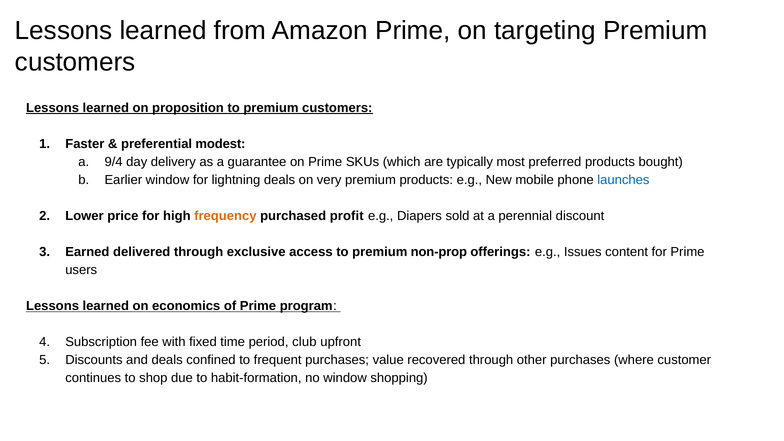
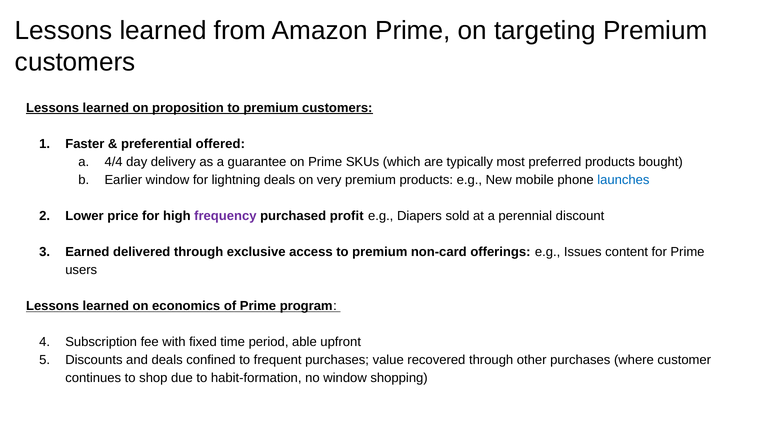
modest: modest -> offered
9/4: 9/4 -> 4/4
frequency colour: orange -> purple
non-prop: non-prop -> non-card
club: club -> able
